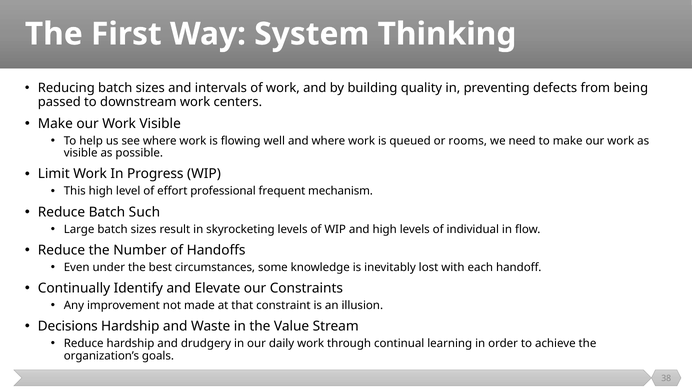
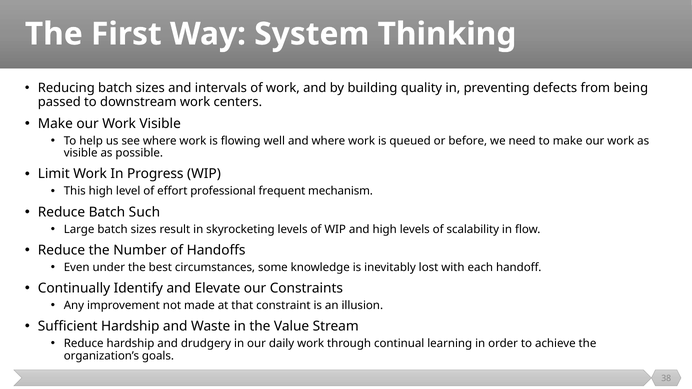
rooms: rooms -> before
individual: individual -> scalability
Decisions: Decisions -> Sufficient
